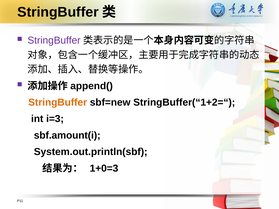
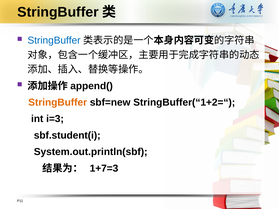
StringBuffer at (54, 40) colour: purple -> blue
sbf.amount(i: sbf.amount(i -> sbf.student(i
1+0=3: 1+0=3 -> 1+7=3
